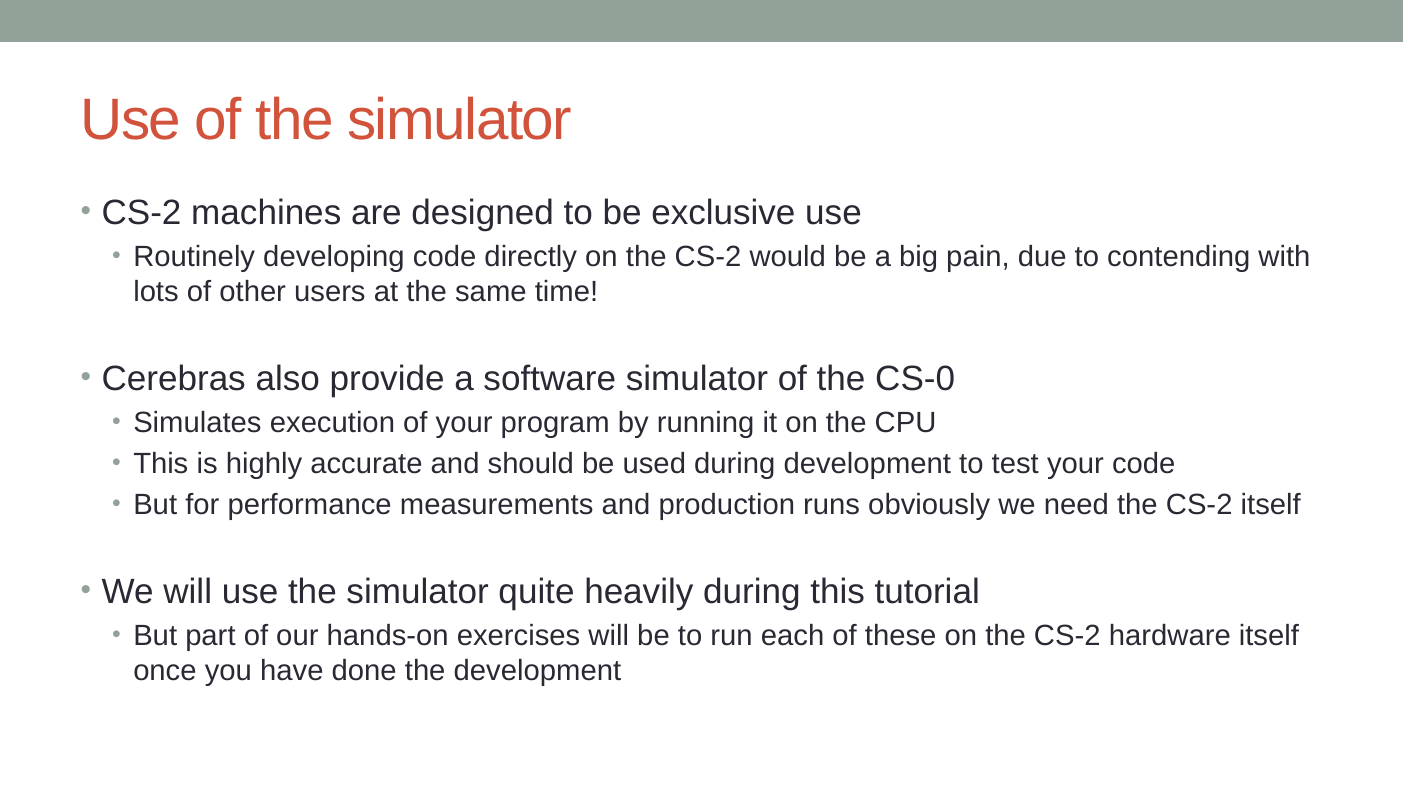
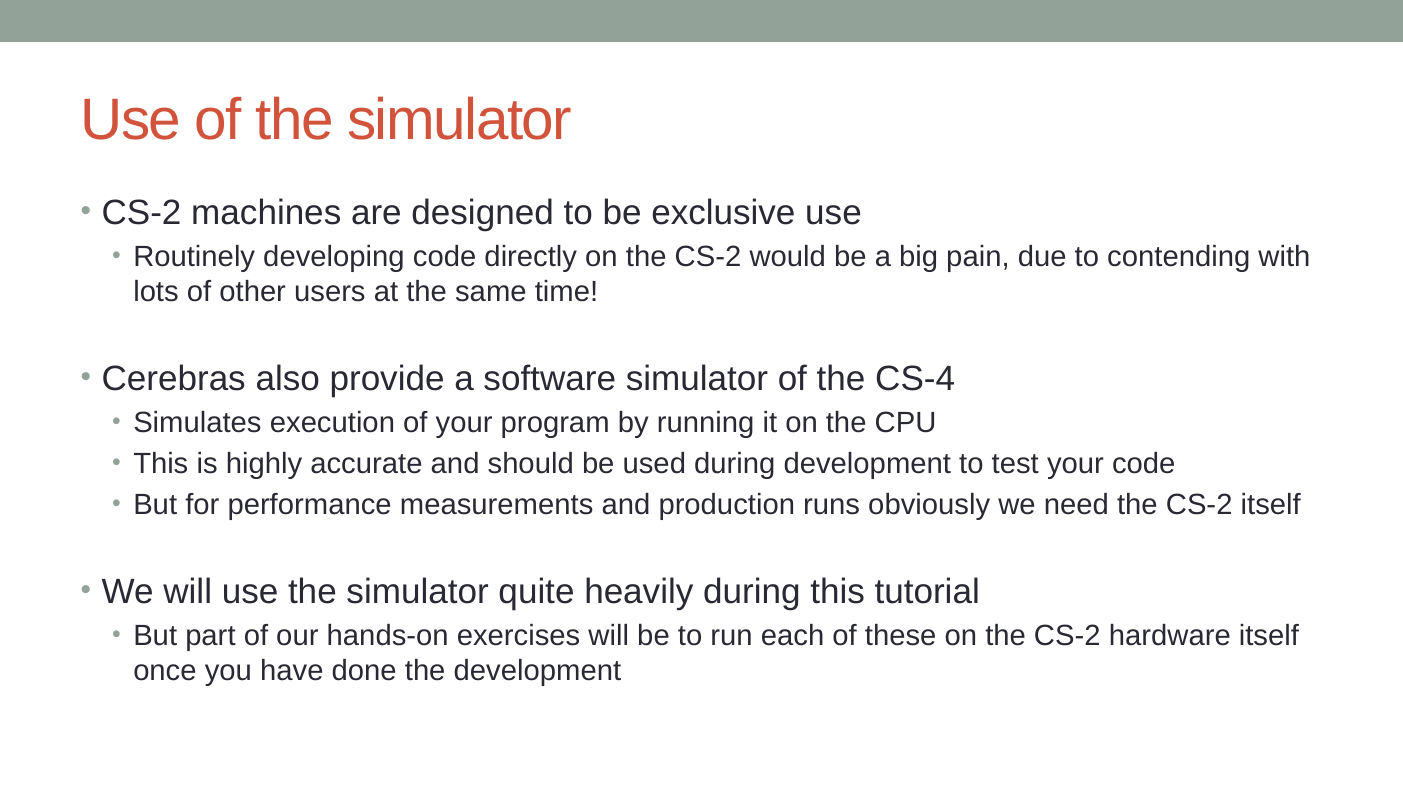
CS-0: CS-0 -> CS-4
